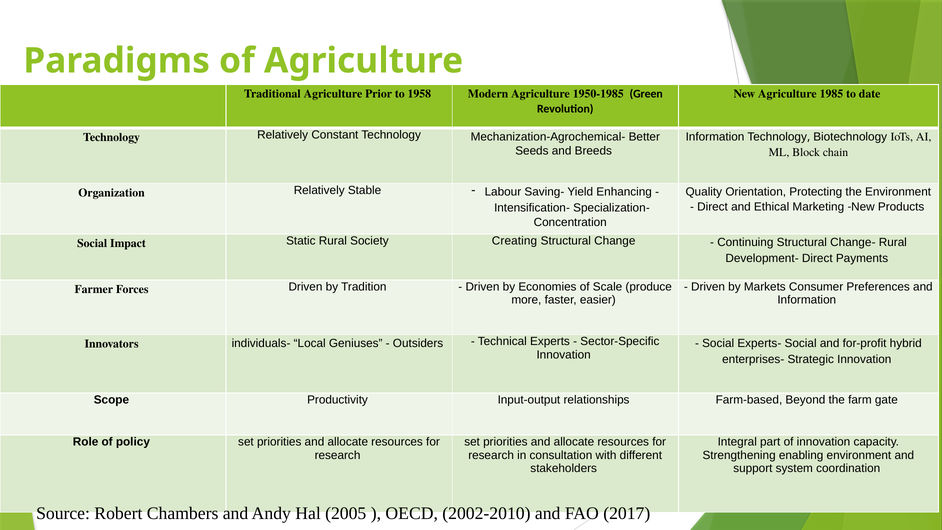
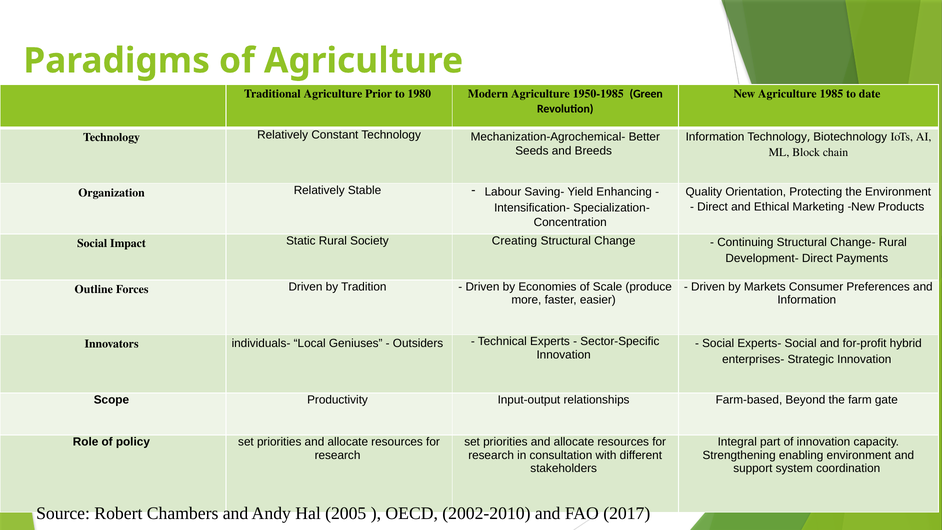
1958: 1958 -> 1980
Farmer: Farmer -> Outline
